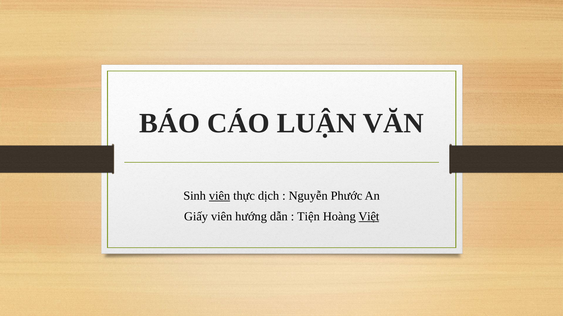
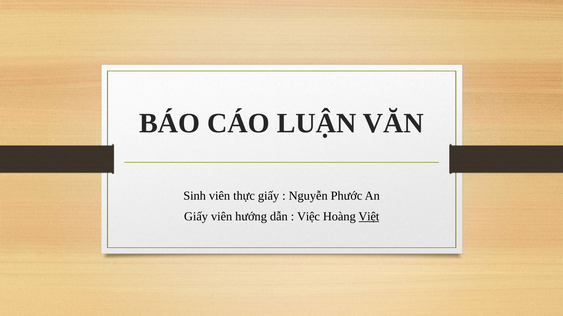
viên at (220, 196) underline: present -> none
thực dịch: dịch -> giấy
Tiện: Tiện -> Việc
